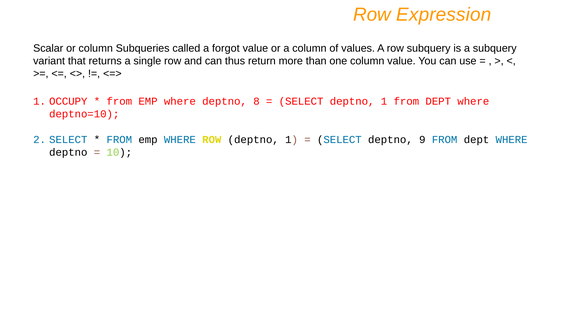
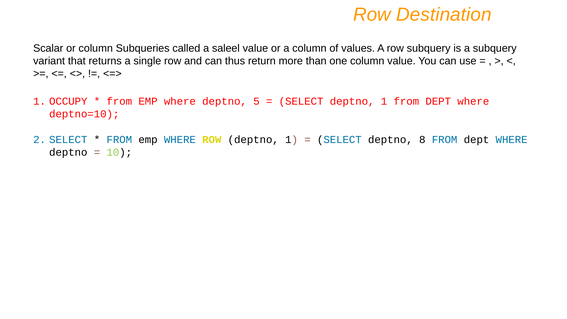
Expression: Expression -> Destination
forgot: forgot -> saleel
8: 8 -> 5
9: 9 -> 8
